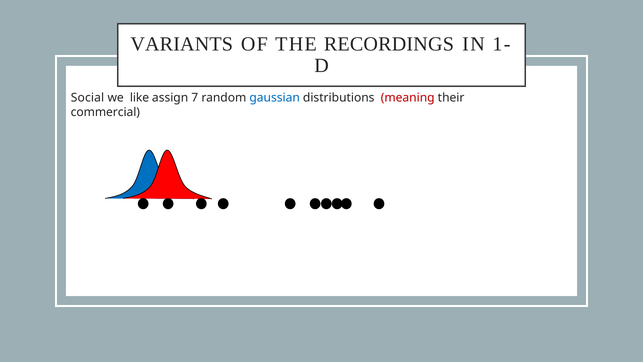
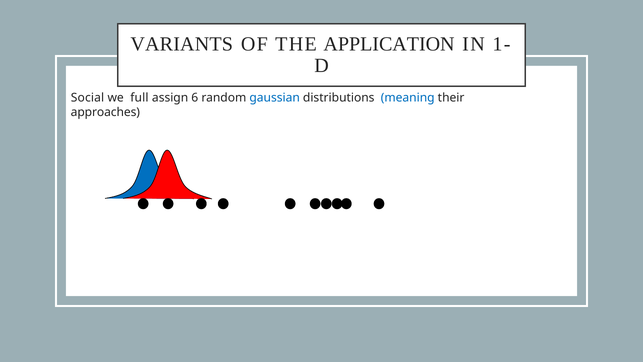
RECORDINGS: RECORDINGS -> APPLICATION
like: like -> full
7: 7 -> 6
meaning colour: red -> blue
commercial: commercial -> approaches
